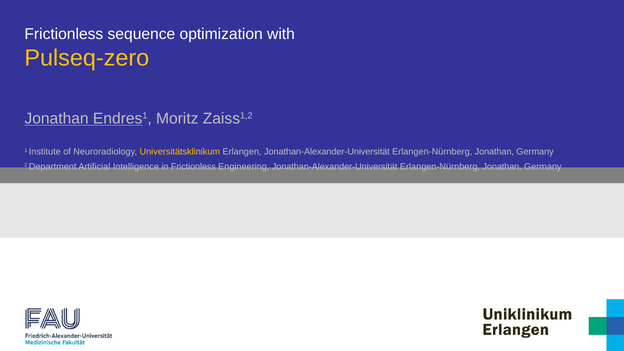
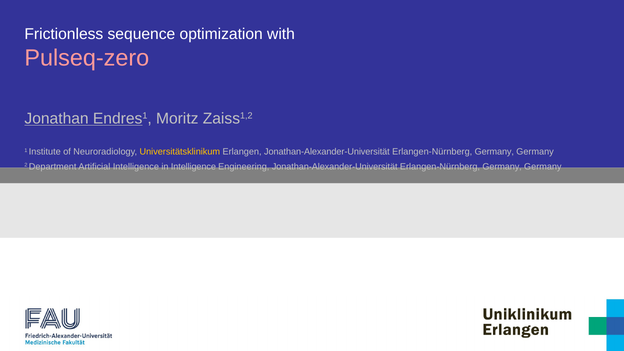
Pulseq-zero colour: yellow -> pink
Jonathan at (494, 152): Jonathan -> Germany
in Frictionless: Frictionless -> Intelligence
Jonathan at (502, 167): Jonathan -> Germany
